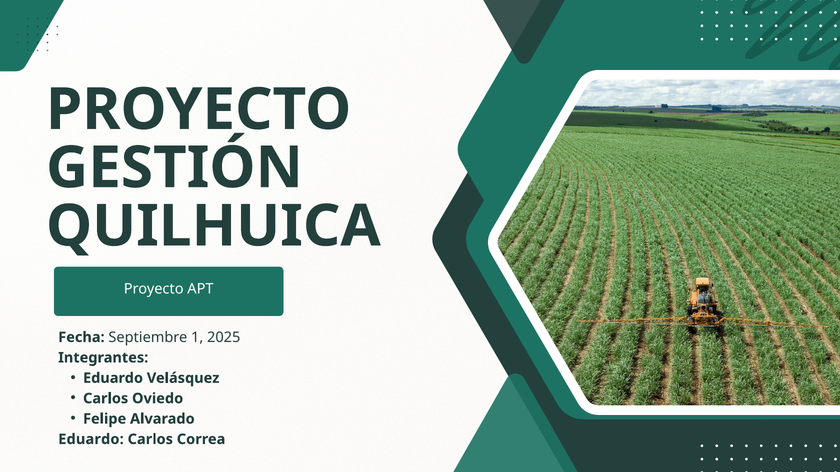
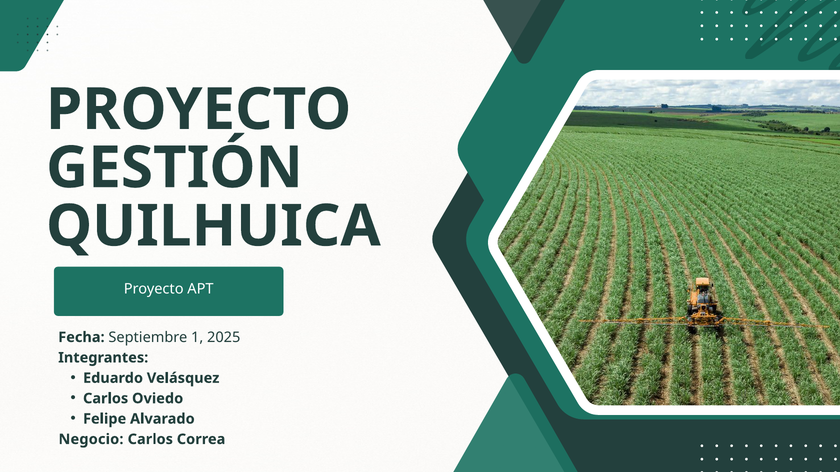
Eduardo at (91, 440): Eduardo -> Negocio
